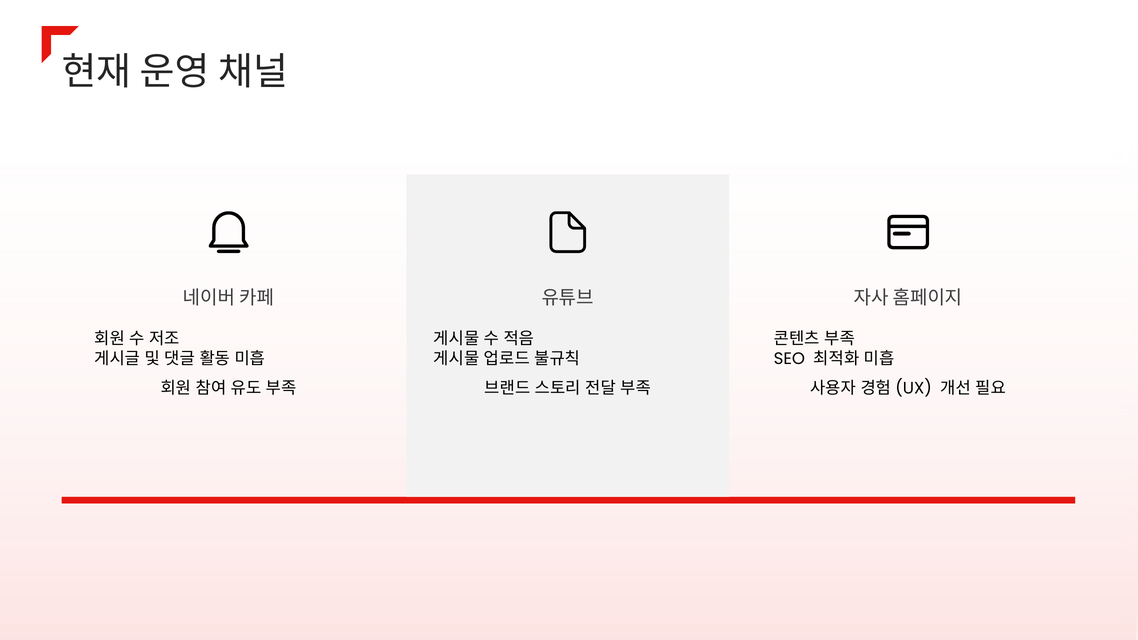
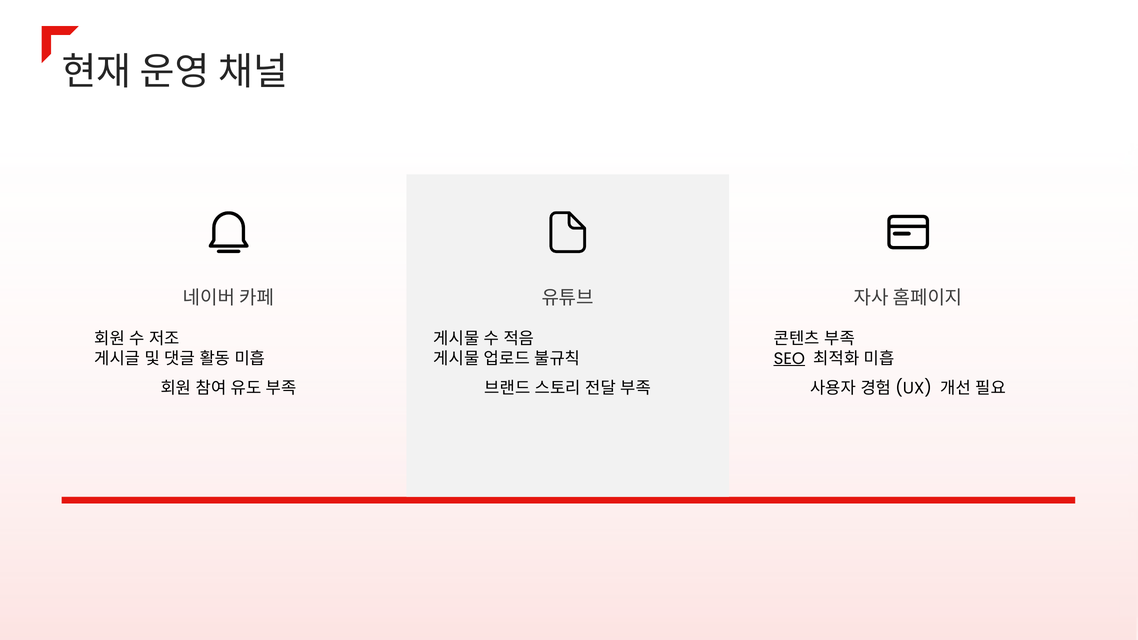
SEO underline: none -> present
